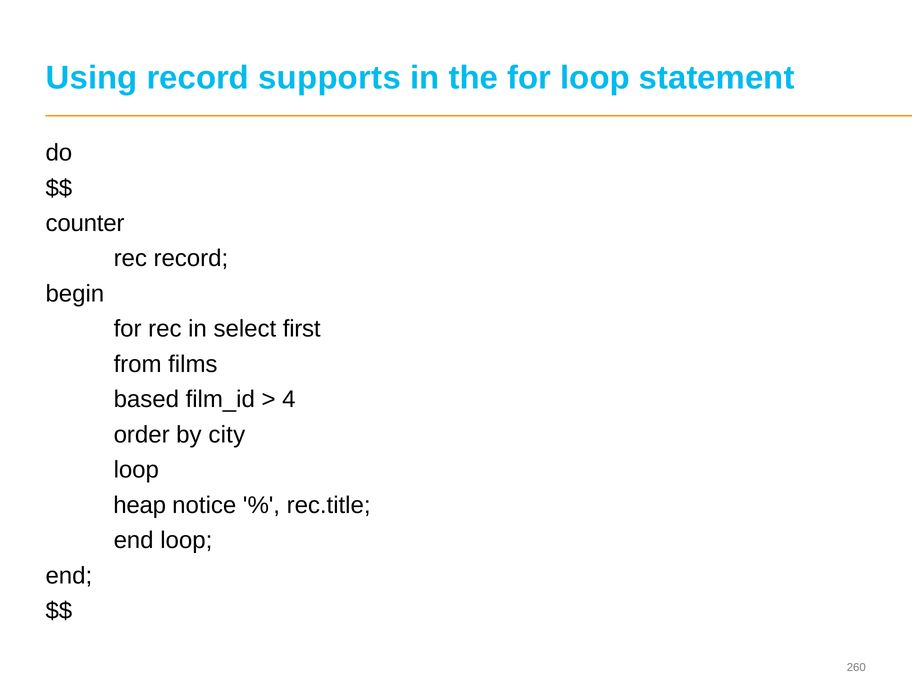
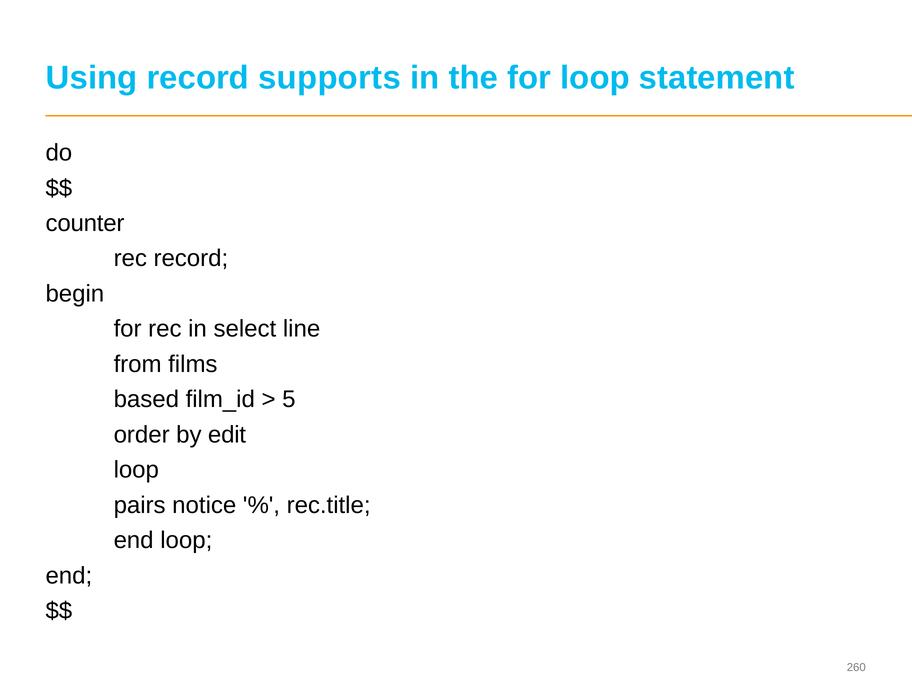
first: first -> line
4: 4 -> 5
city: city -> edit
heap: heap -> pairs
